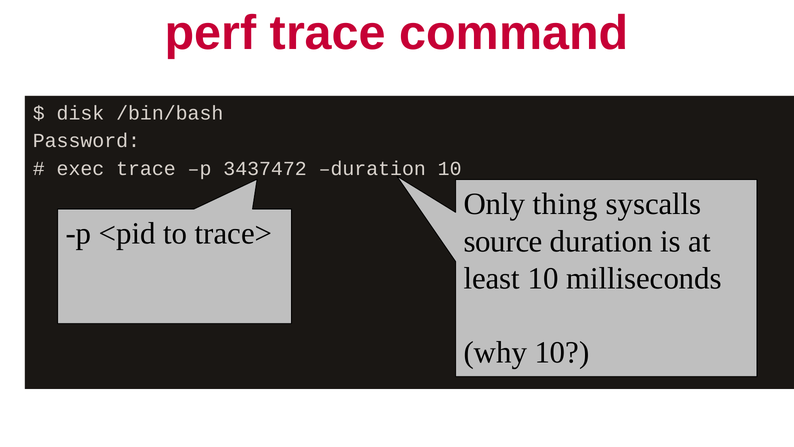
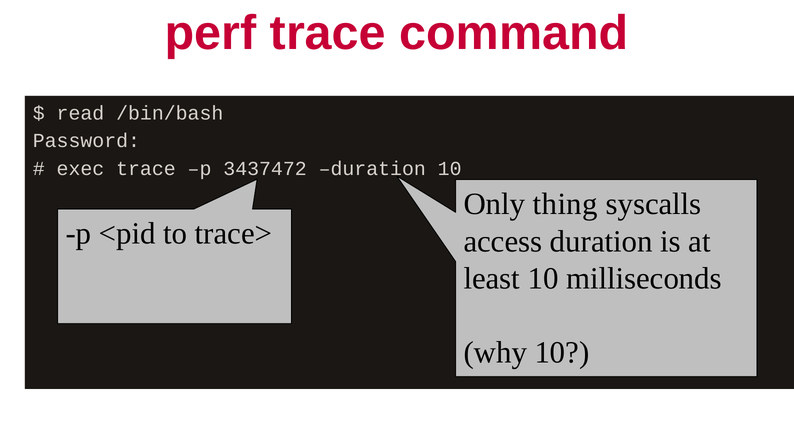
disk: disk -> read
source: source -> access
